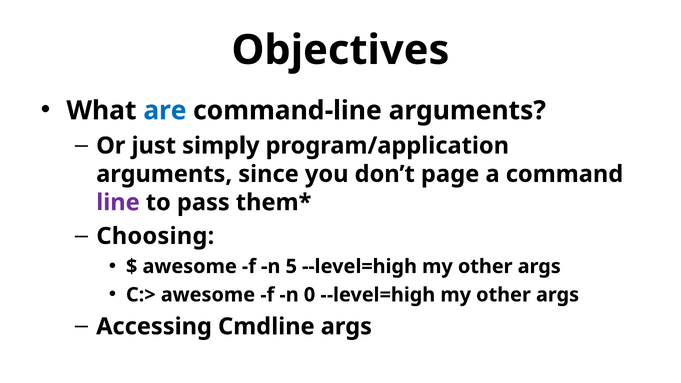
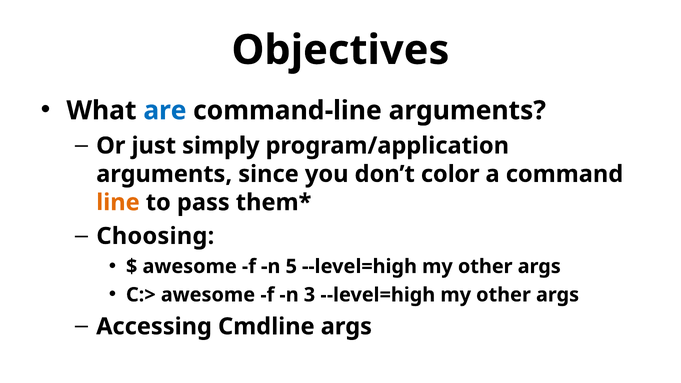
page: page -> color
line colour: purple -> orange
0: 0 -> 3
